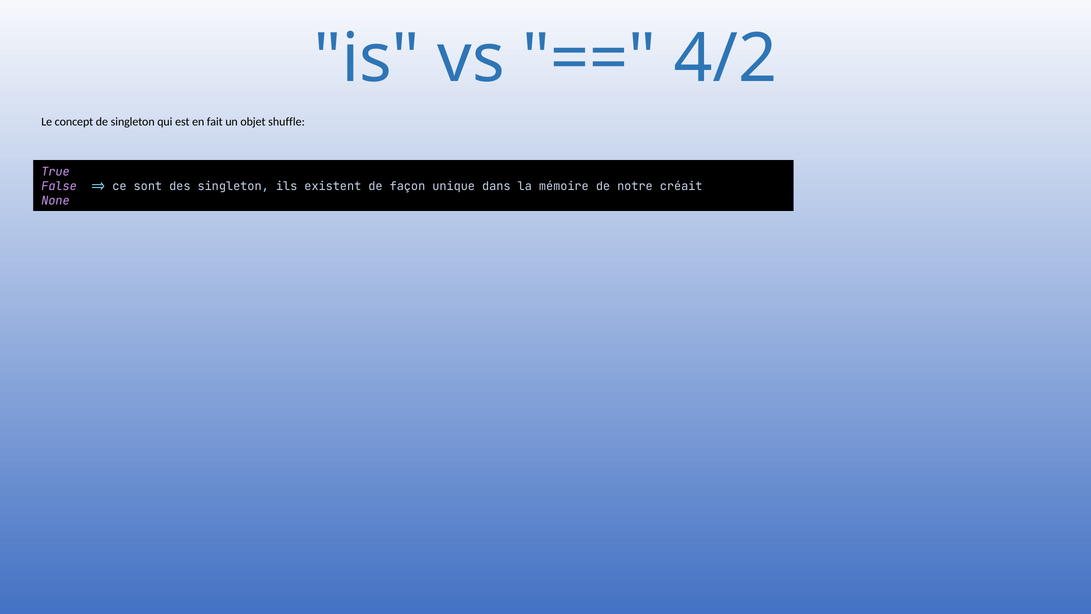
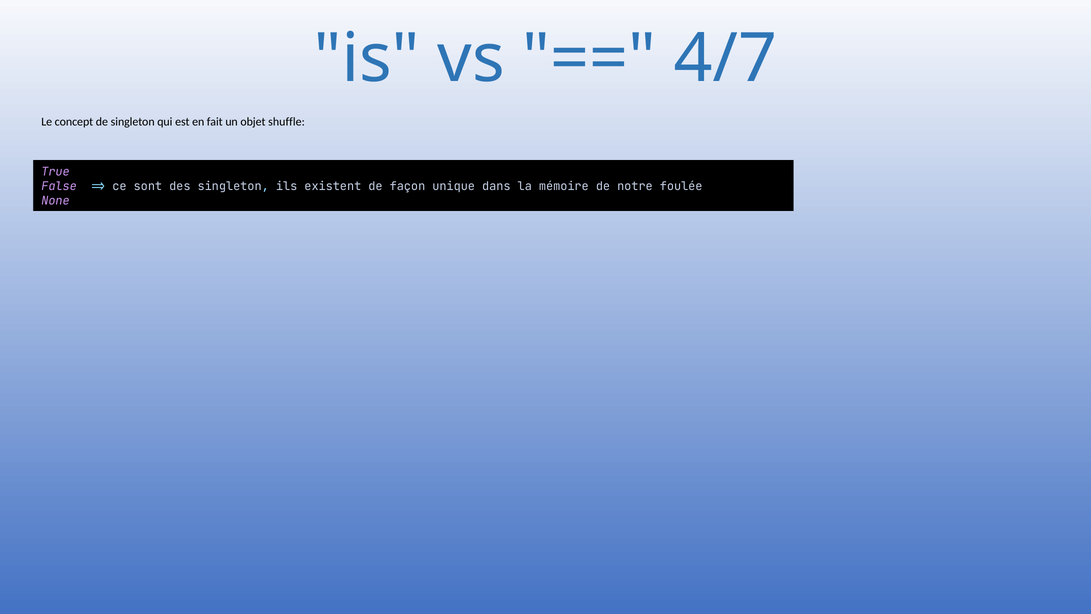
4/2: 4/2 -> 4/7
créait: créait -> foulée
